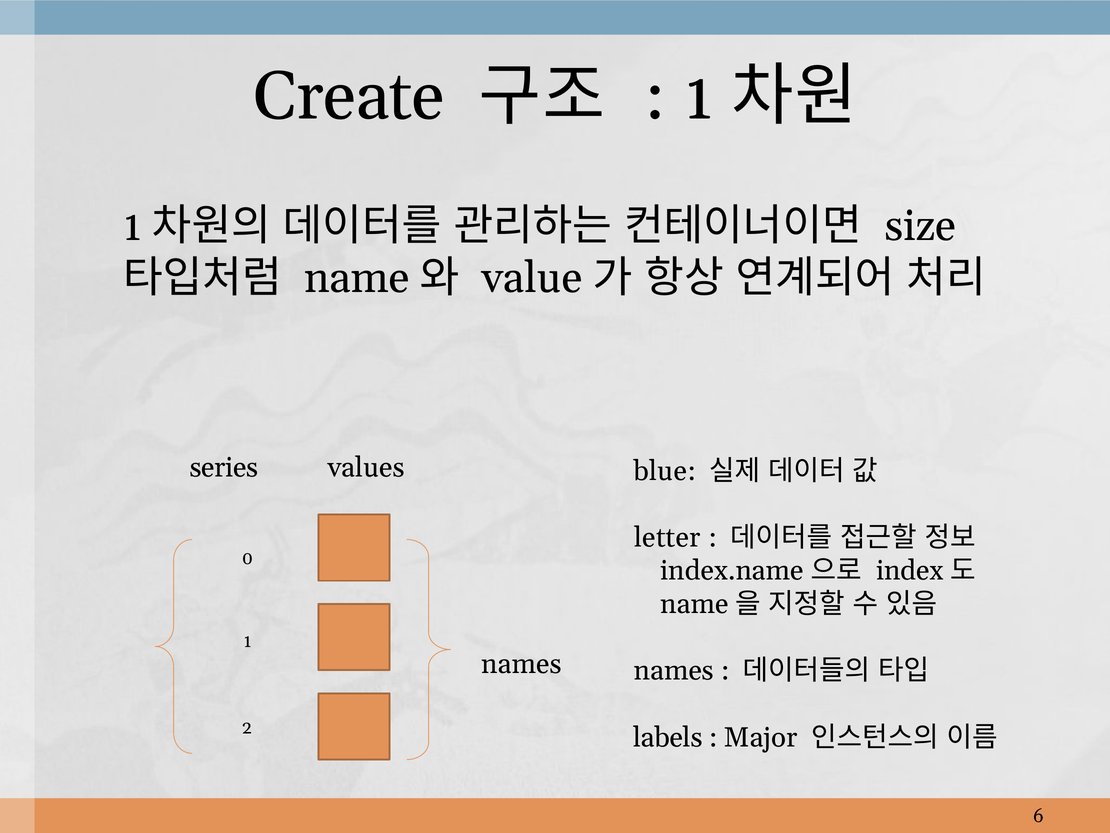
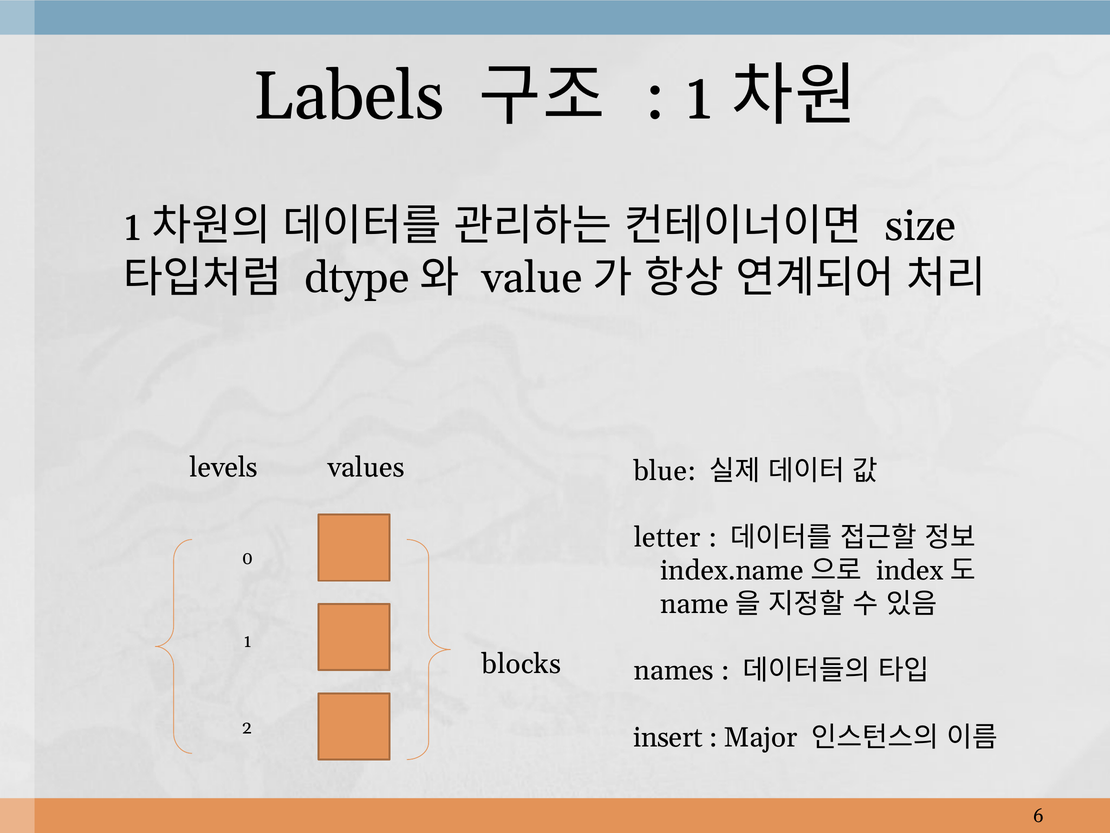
Create: Create -> Labels
name: name -> dtype
series: series -> levels
names at (522, 664): names -> blocks
labels: labels -> insert
